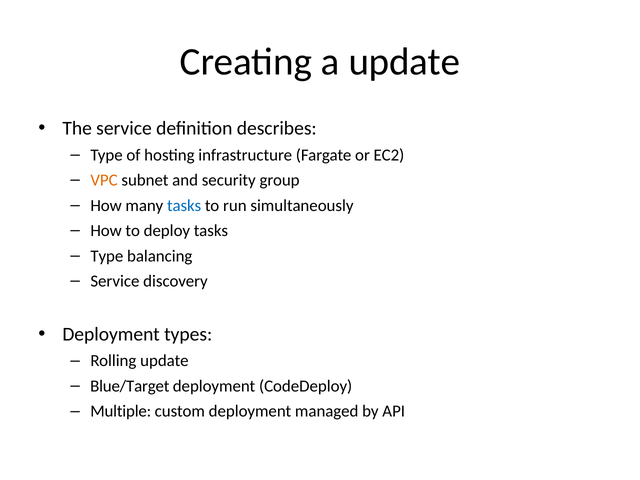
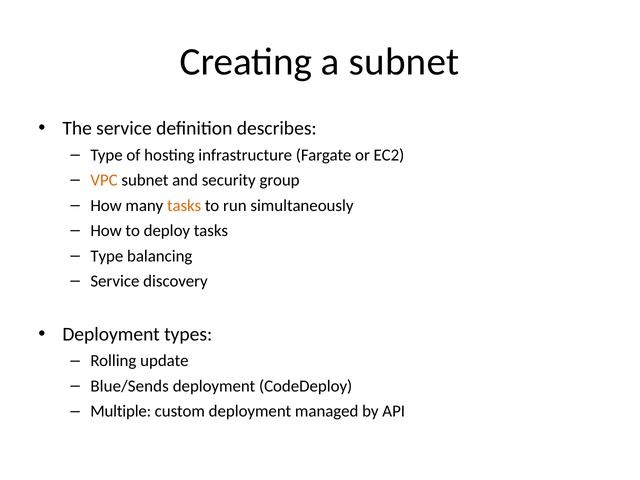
a update: update -> subnet
tasks at (184, 205) colour: blue -> orange
Blue/Target: Blue/Target -> Blue/Sends
